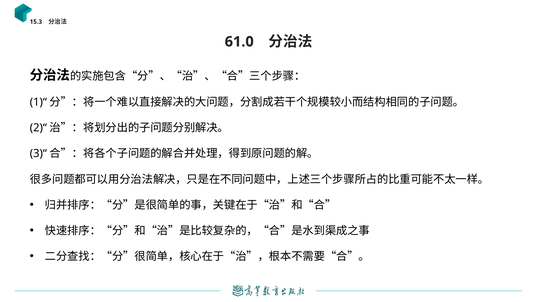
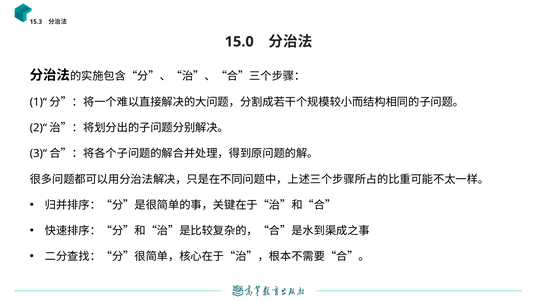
61.0: 61.0 -> 15.0
